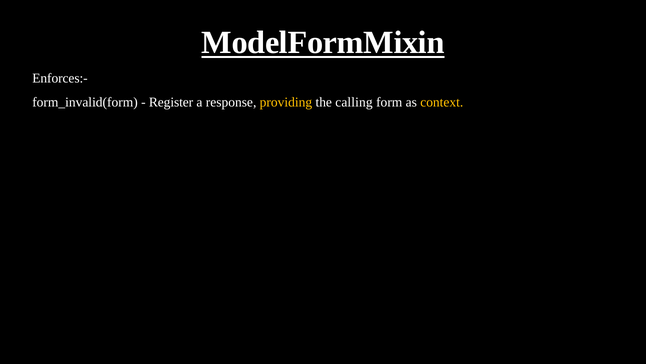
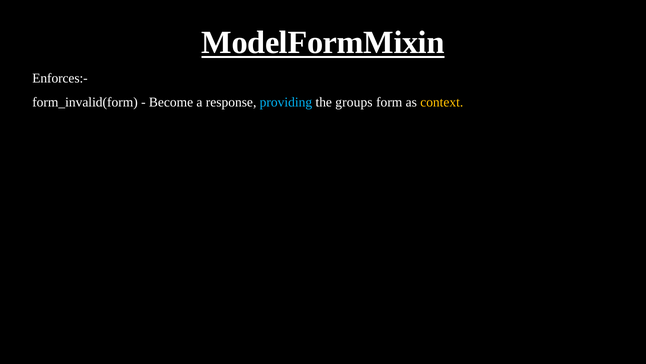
Register: Register -> Become
providing colour: yellow -> light blue
calling: calling -> groups
